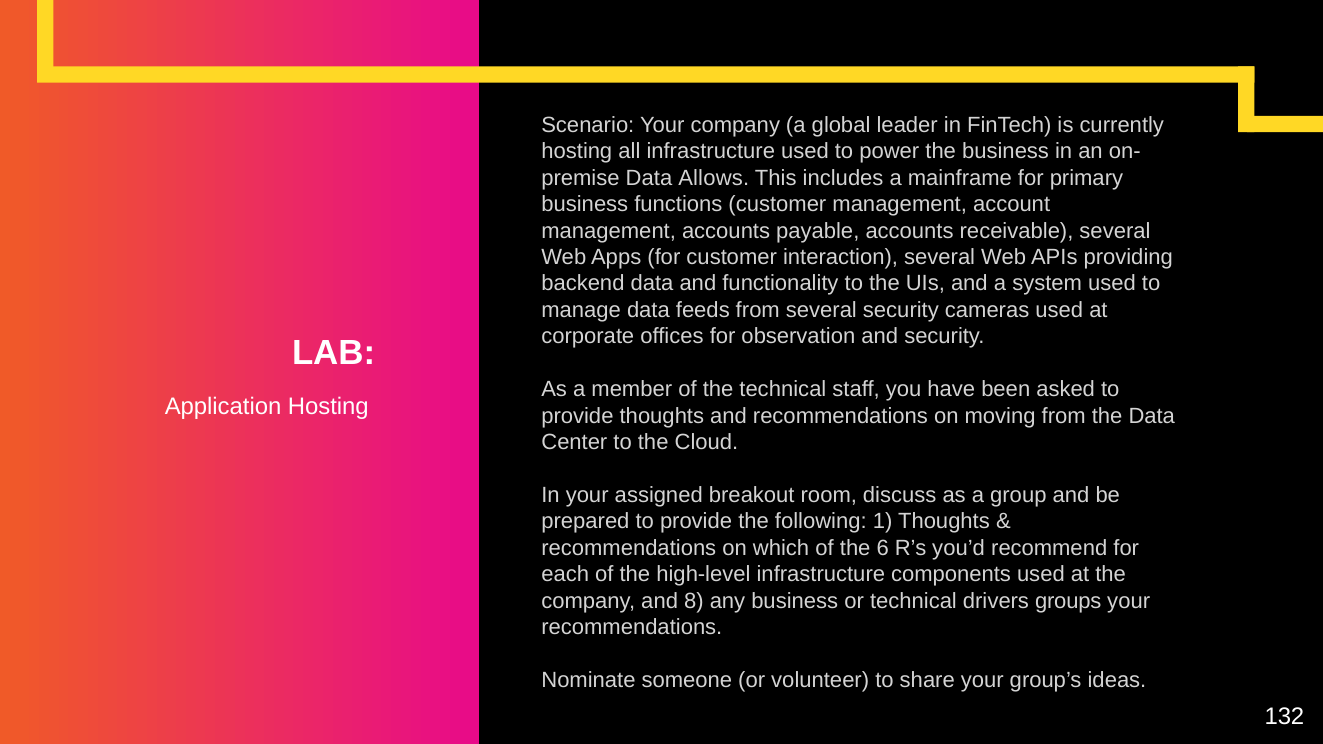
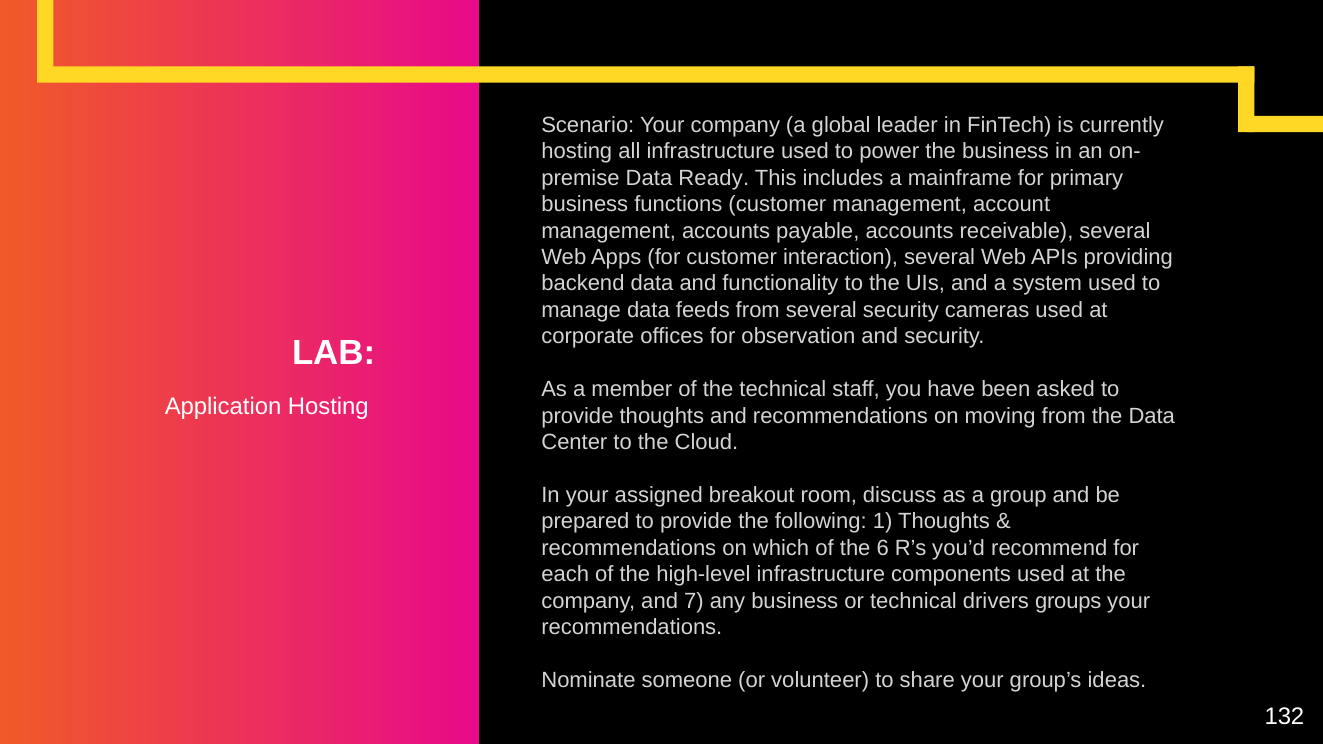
Allows: Allows -> Ready
8: 8 -> 7
